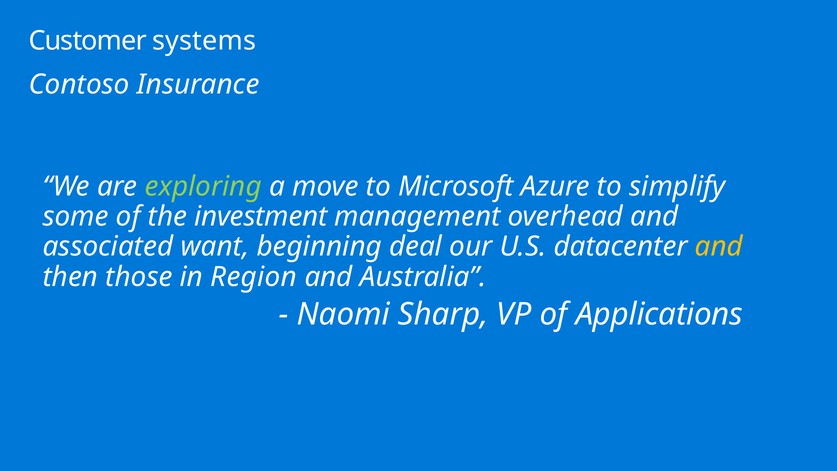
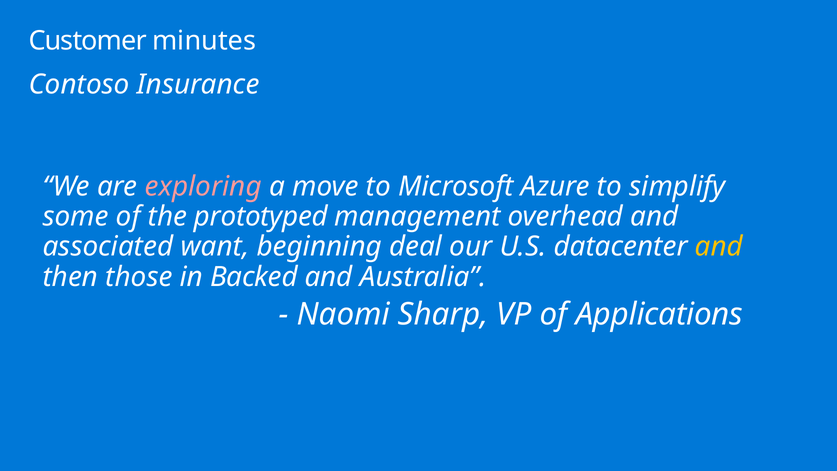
systems: systems -> minutes
exploring colour: light green -> pink
investment: investment -> prototyped
Region: Region -> Backed
